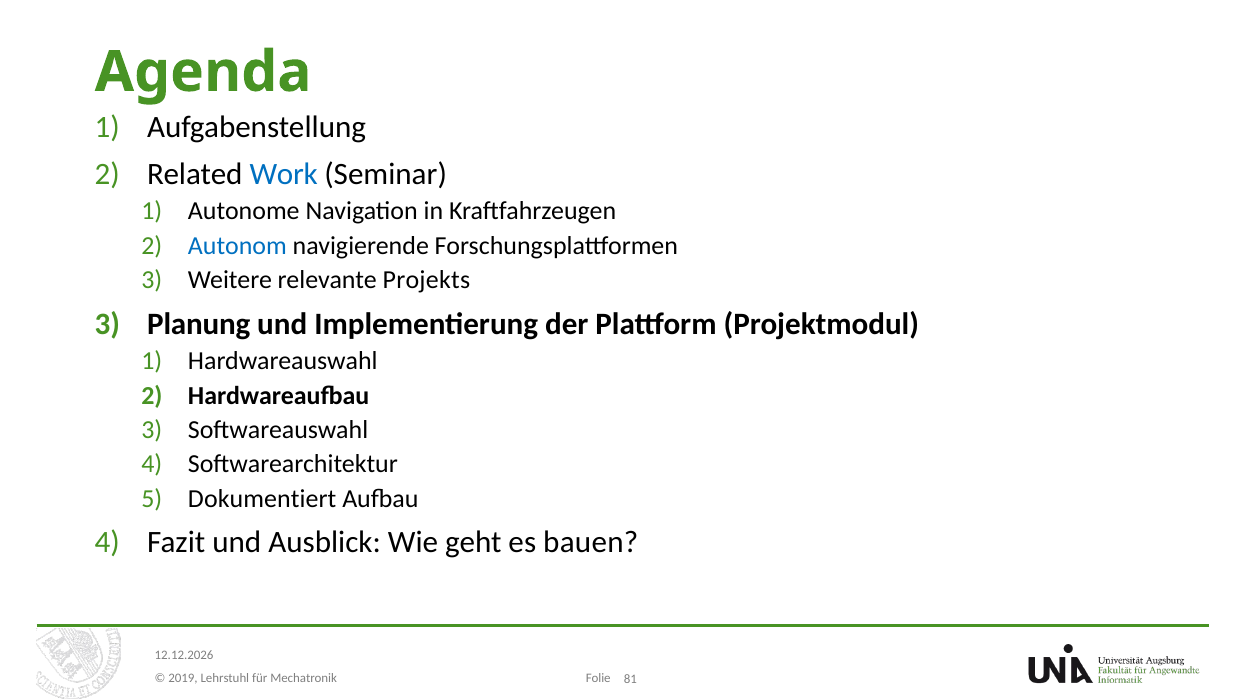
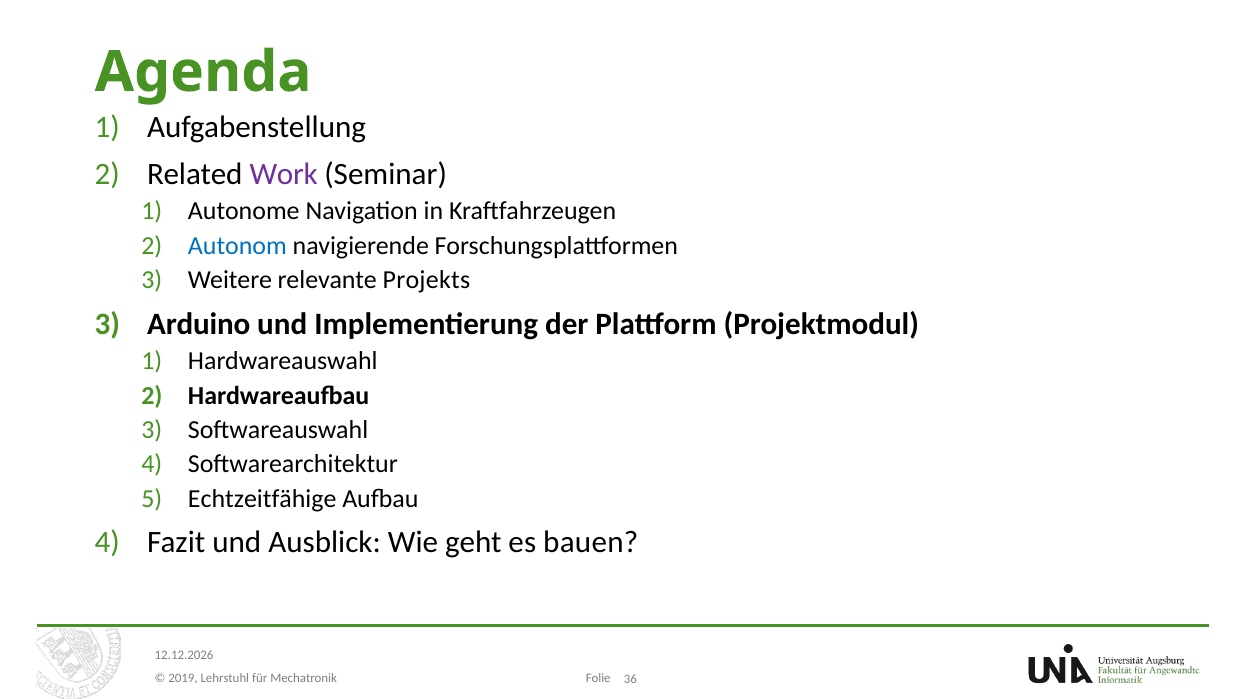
Work colour: blue -> purple
Planung: Planung -> Arduino
Dokumentiert: Dokumentiert -> Echtzeitfähige
81: 81 -> 36
